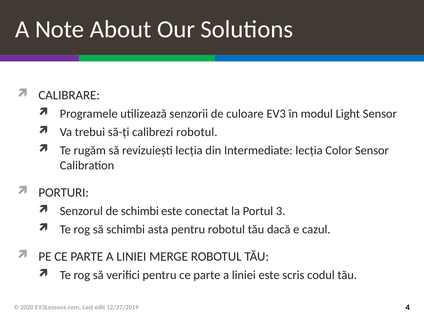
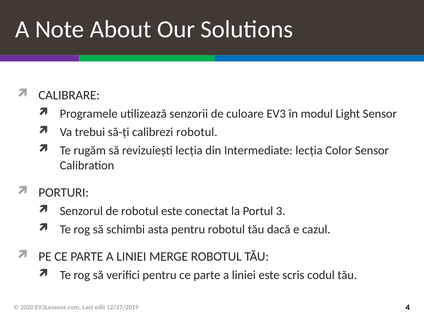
de schimbi: schimbi -> robotul
